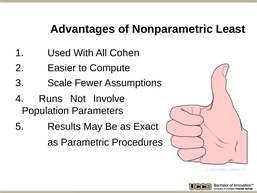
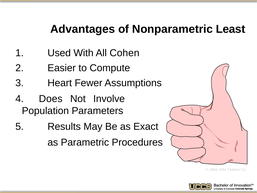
Scale: Scale -> Heart
Runs: Runs -> Does
